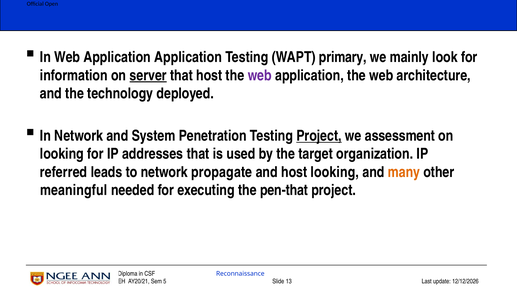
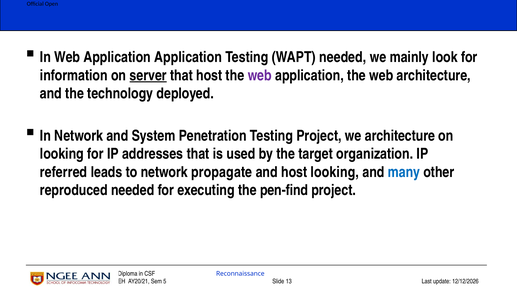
WAPT primary: primary -> needed
Project at (319, 136) underline: present -> none
we assessment: assessment -> architecture
many colour: orange -> blue
meaningful: meaningful -> reproduced
pen-that: pen-that -> pen-find
